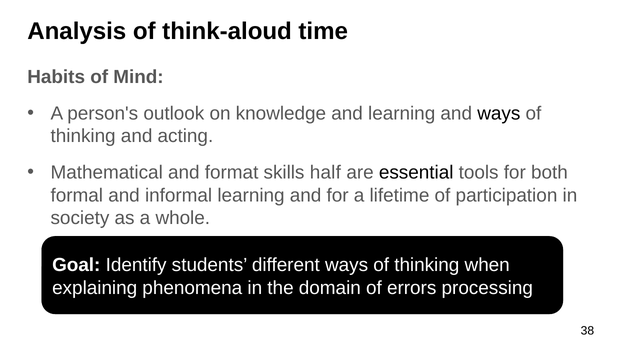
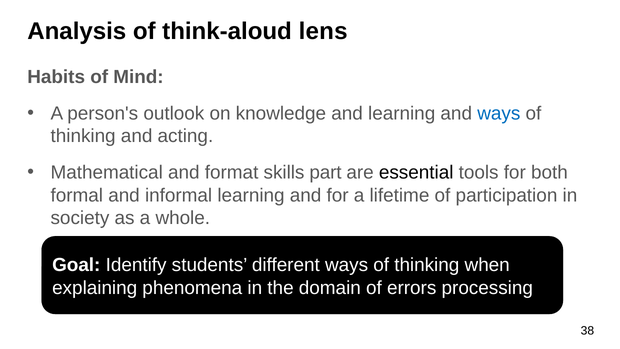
time: time -> lens
ways at (499, 113) colour: black -> blue
half: half -> part
